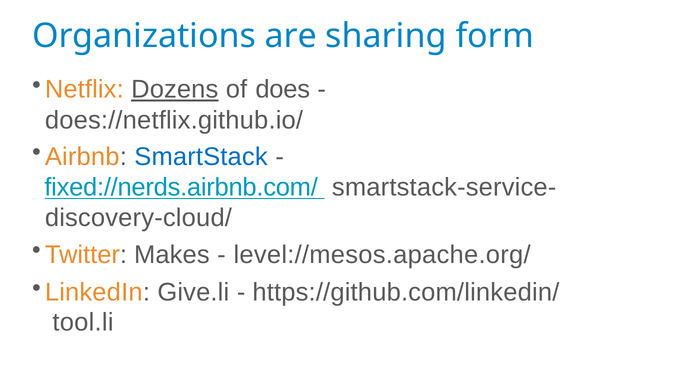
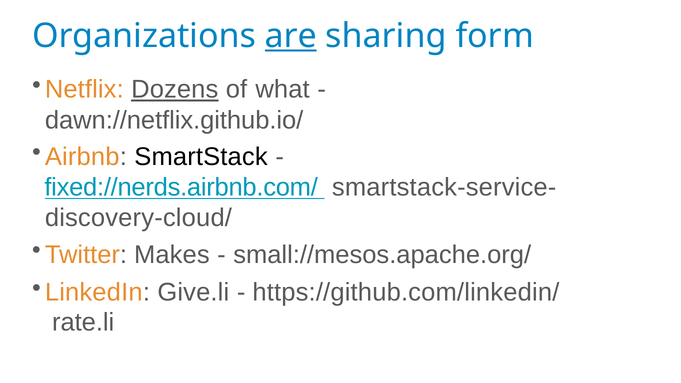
are underline: none -> present
does: does -> what
does://netflix.github.io/: does://netflix.github.io/ -> dawn://netflix.github.io/
SmartStack colour: blue -> black
level://mesos.apache.org/: level://mesos.apache.org/ -> small://mesos.apache.org/
tool.li: tool.li -> rate.li
